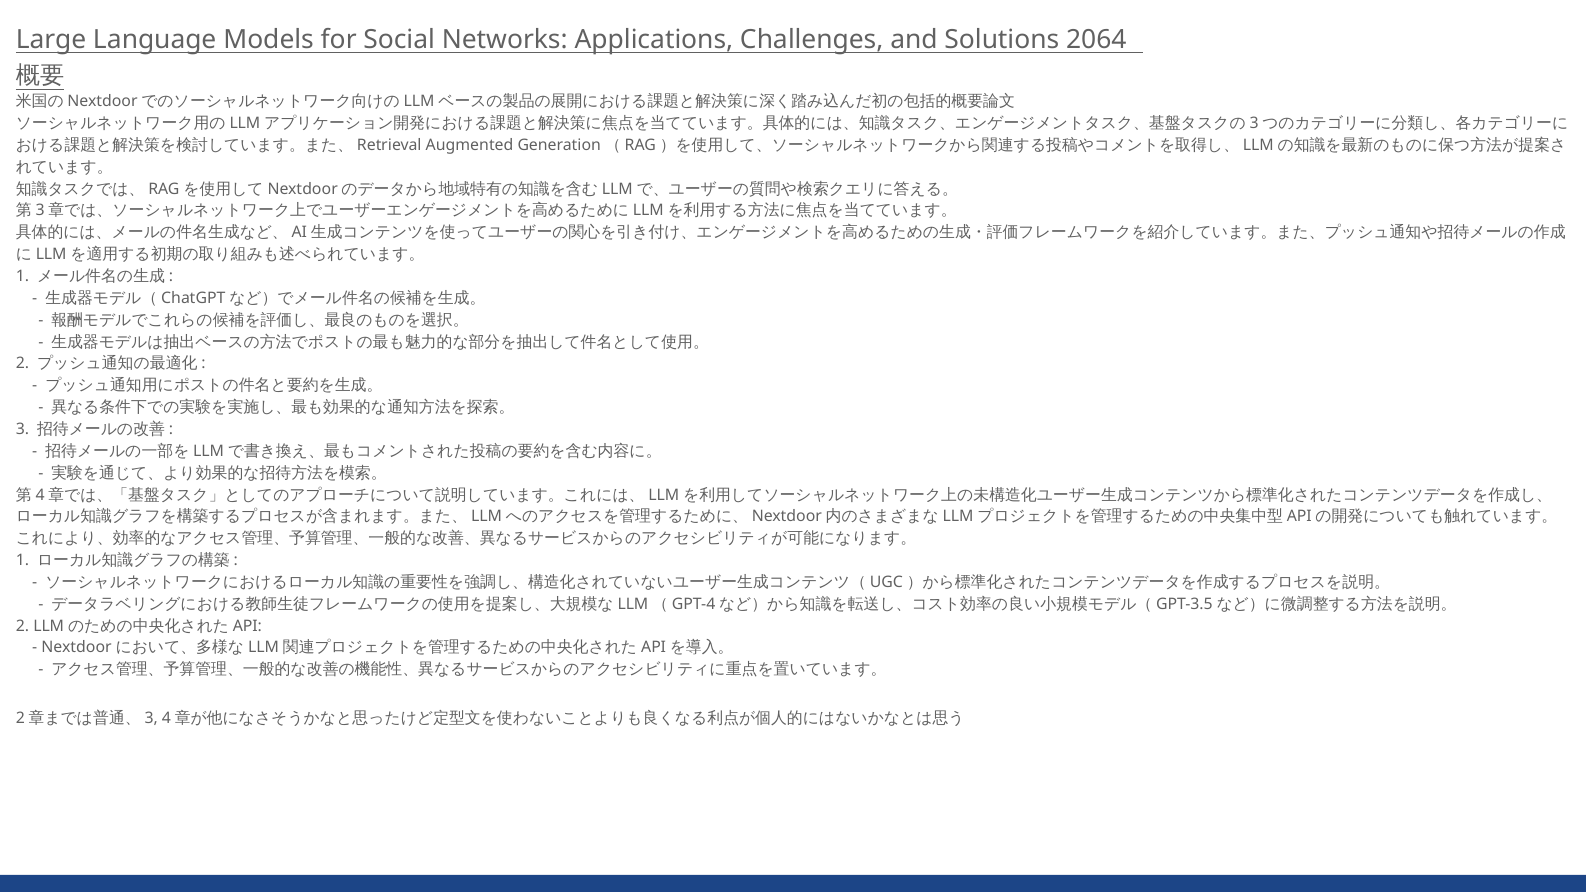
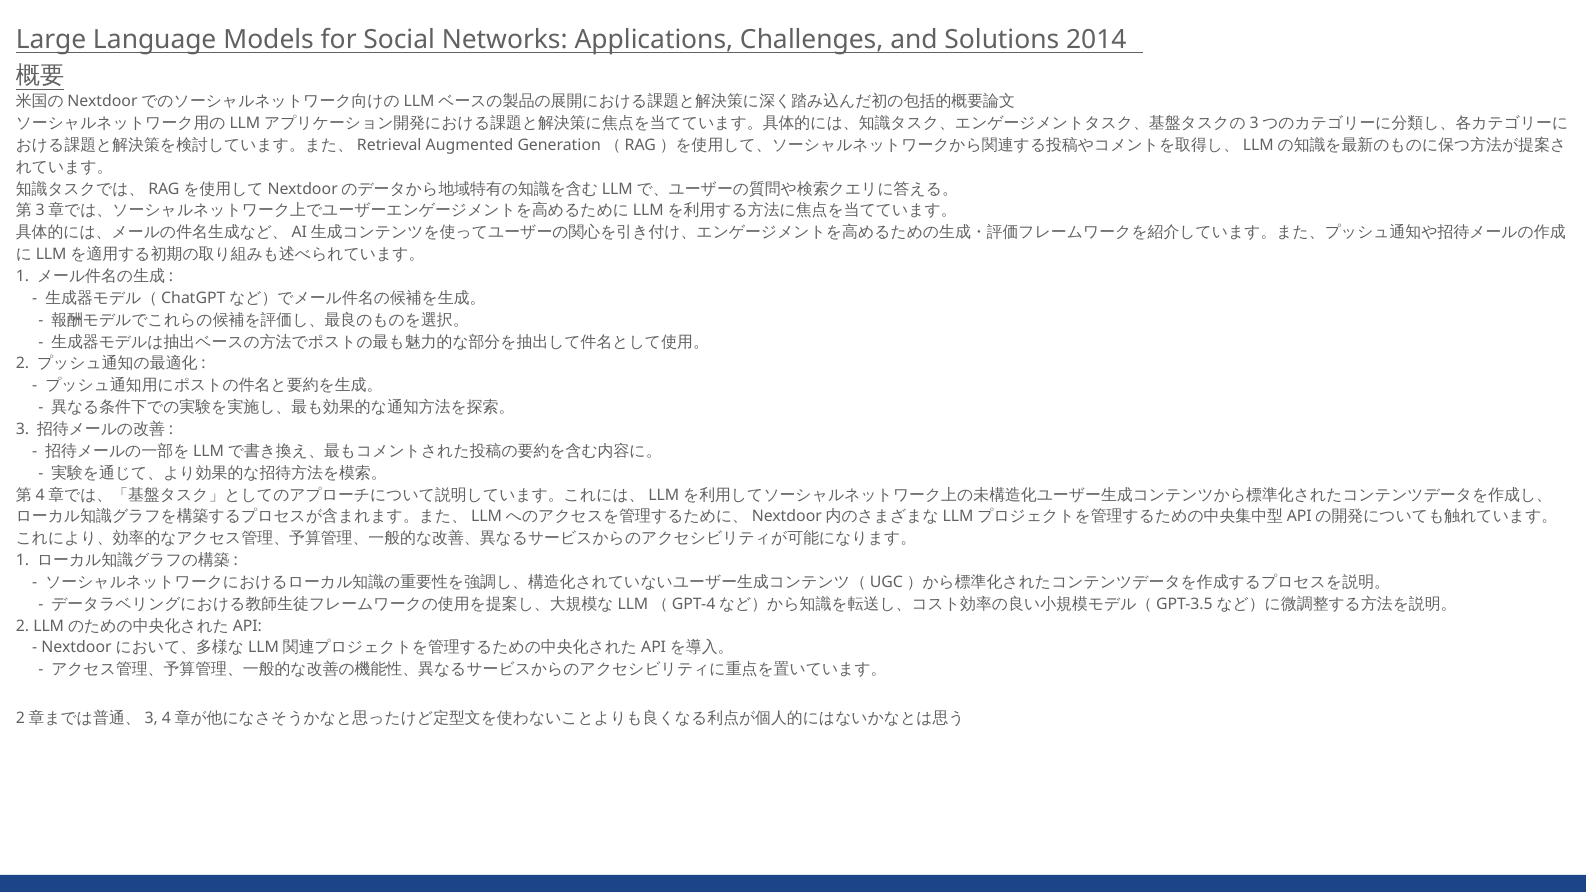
2064: 2064 -> 2014
